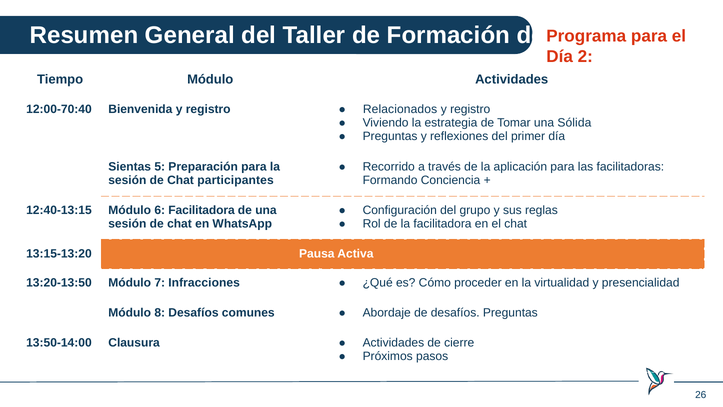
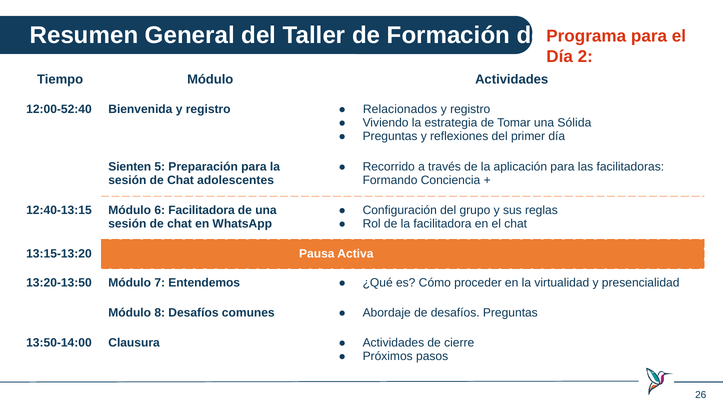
12:00-70:40: 12:00-70:40 -> 12:00-52:40
Sientas: Sientas -> Sienten
participantes: participantes -> adolescentes
Infracciones: Infracciones -> Entendemos
